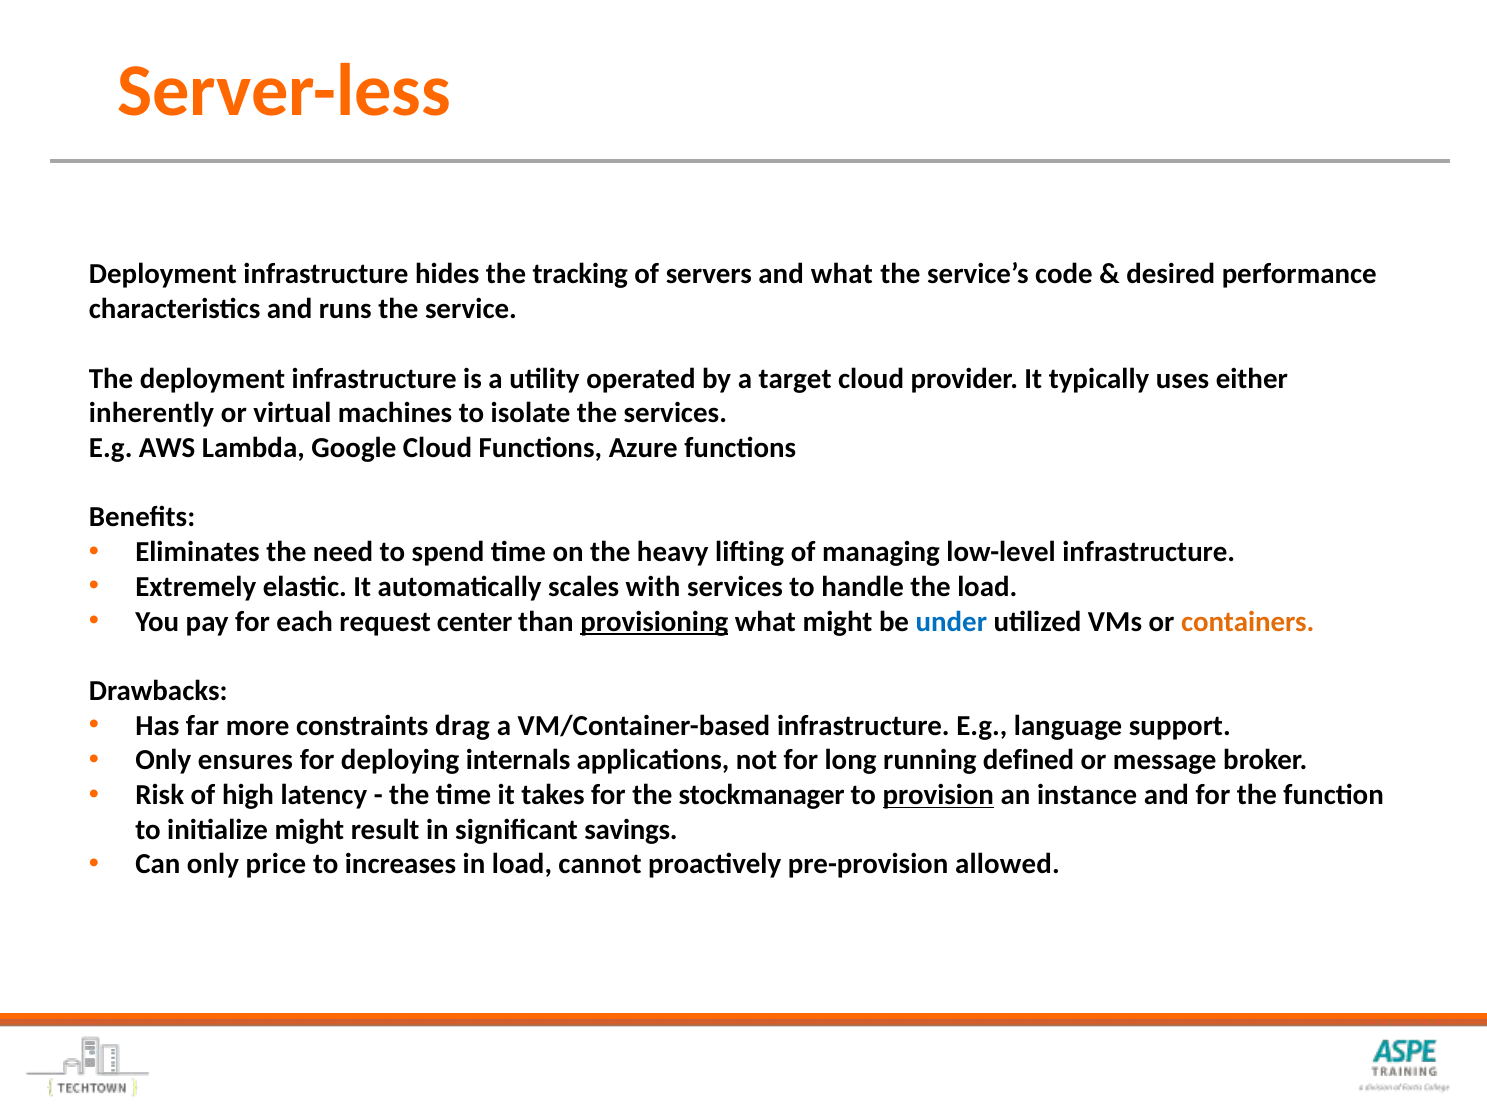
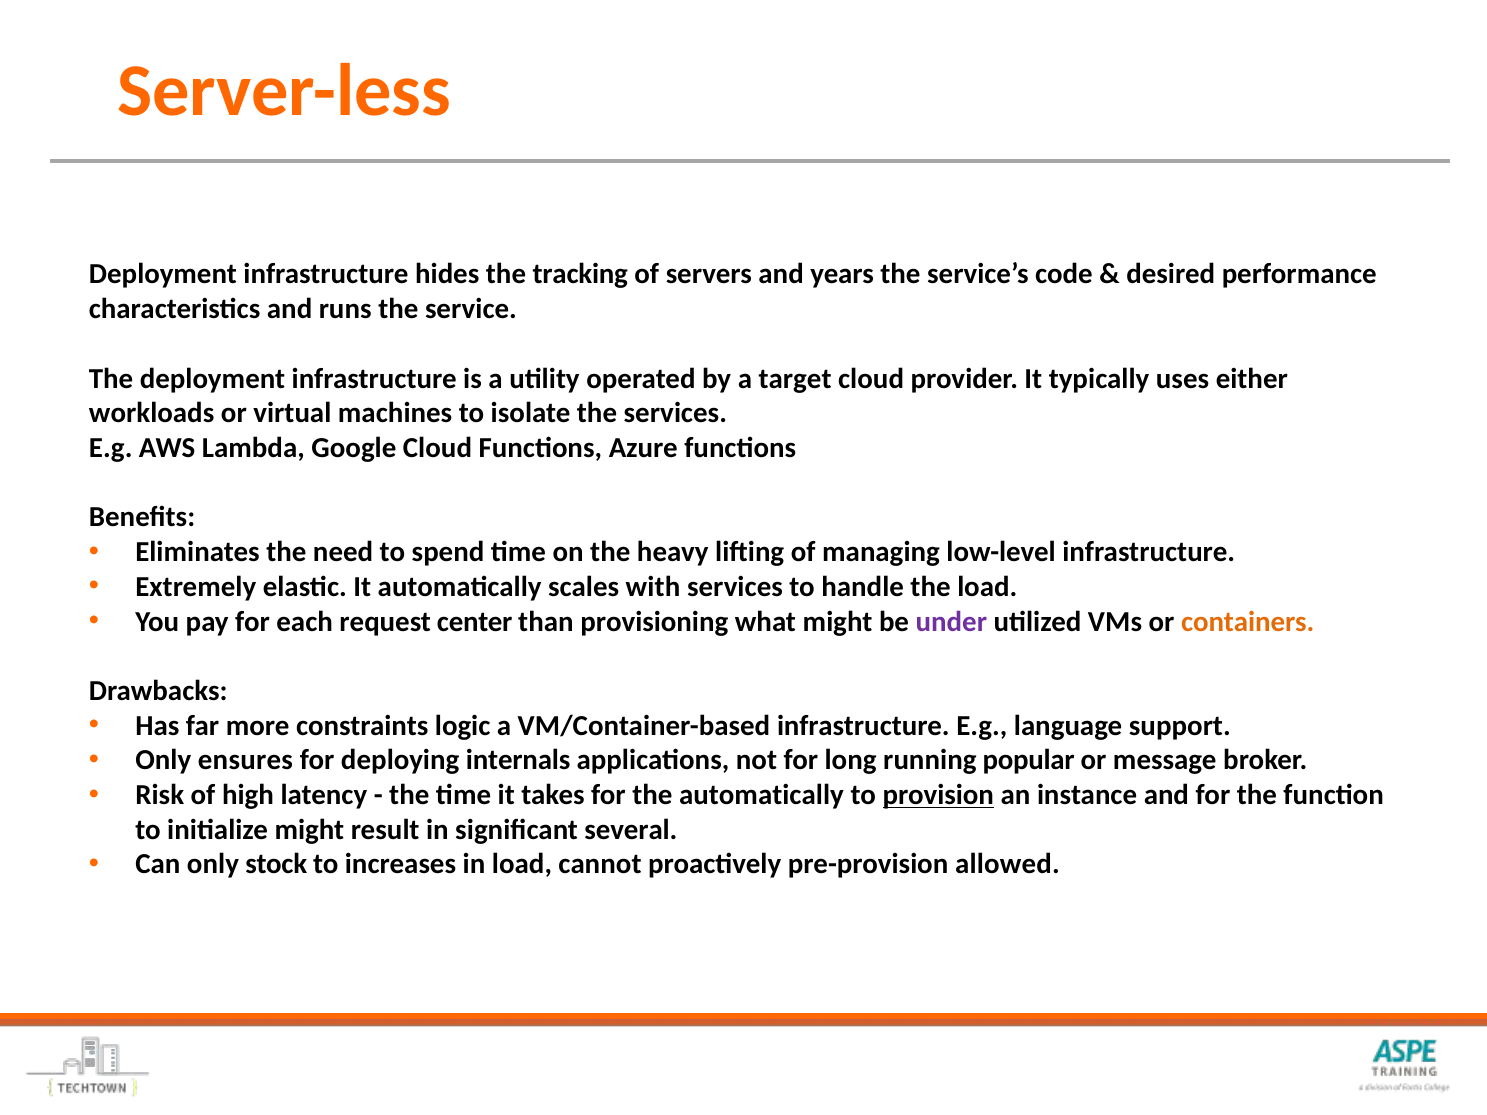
and what: what -> years
inherently: inherently -> workloads
provisioning underline: present -> none
under colour: blue -> purple
drag: drag -> logic
defined: defined -> popular
the stockmanager: stockmanager -> automatically
savings: savings -> several
price: price -> stock
